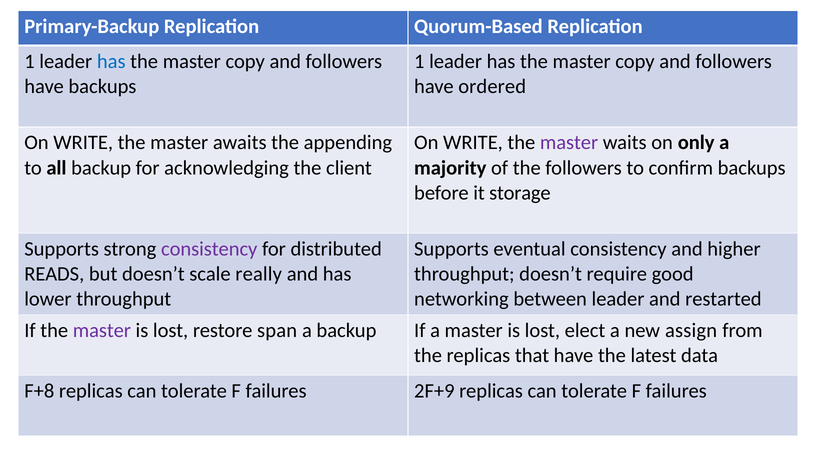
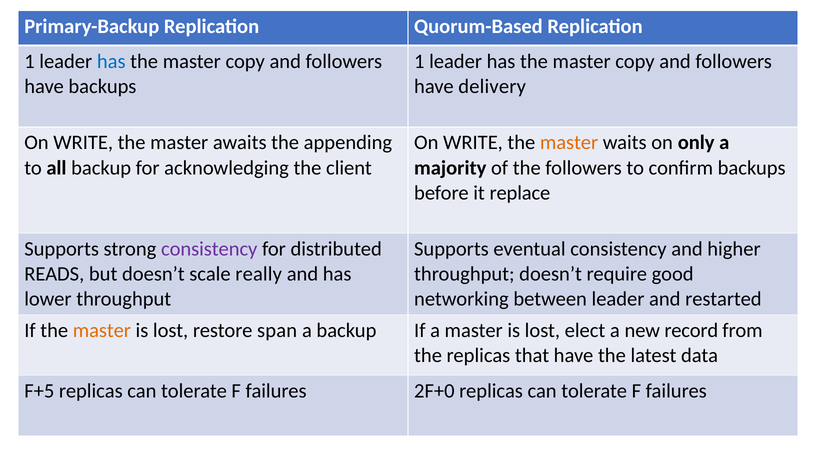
ordered: ordered -> delivery
master at (569, 143) colour: purple -> orange
storage: storage -> replace
master at (102, 331) colour: purple -> orange
assign: assign -> record
F+8: F+8 -> F+5
2F+9: 2F+9 -> 2F+0
